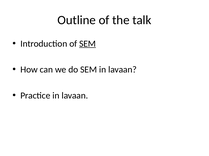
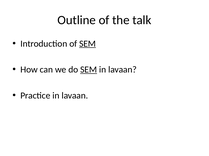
SEM at (89, 70) underline: none -> present
